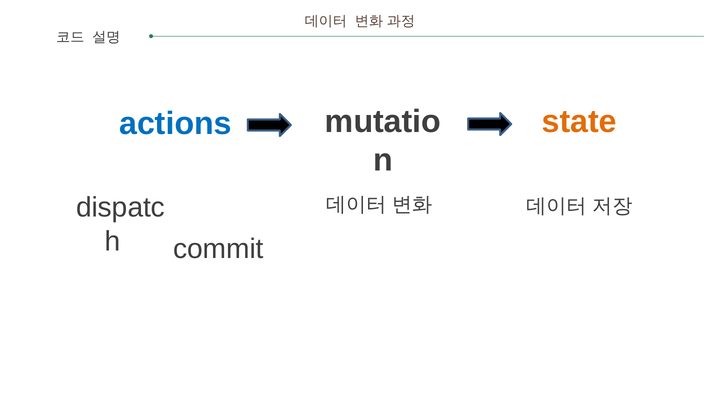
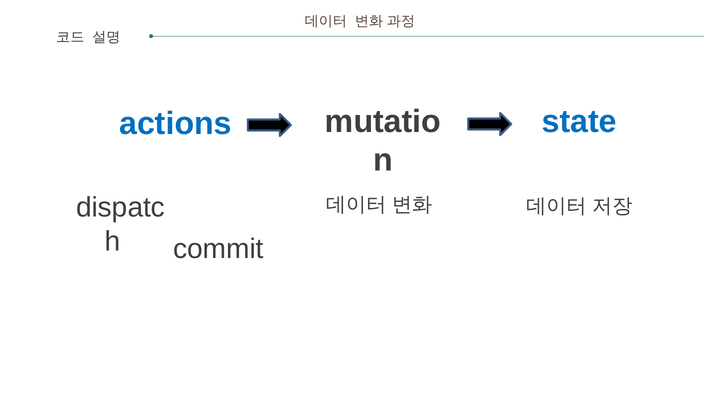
state colour: orange -> blue
